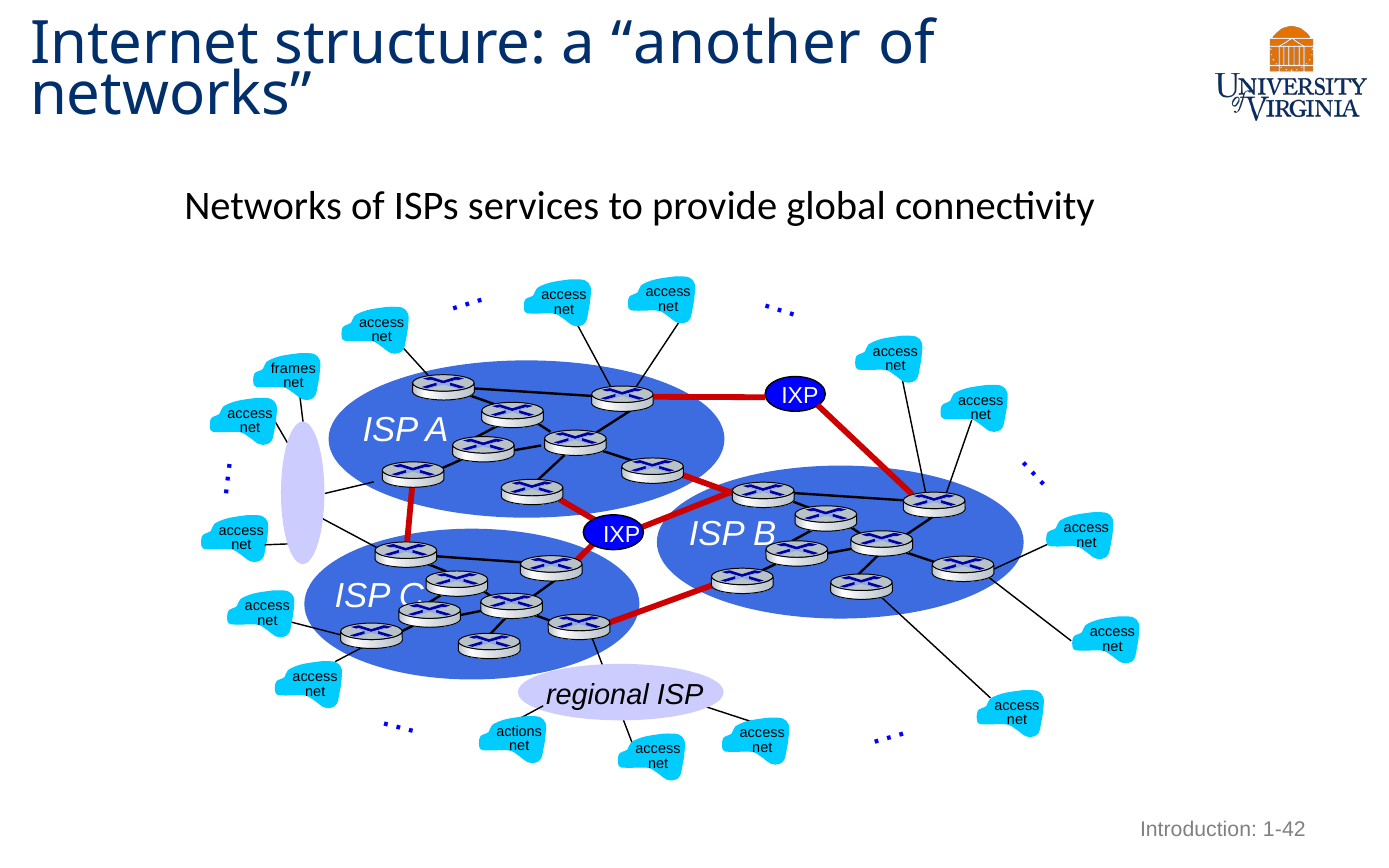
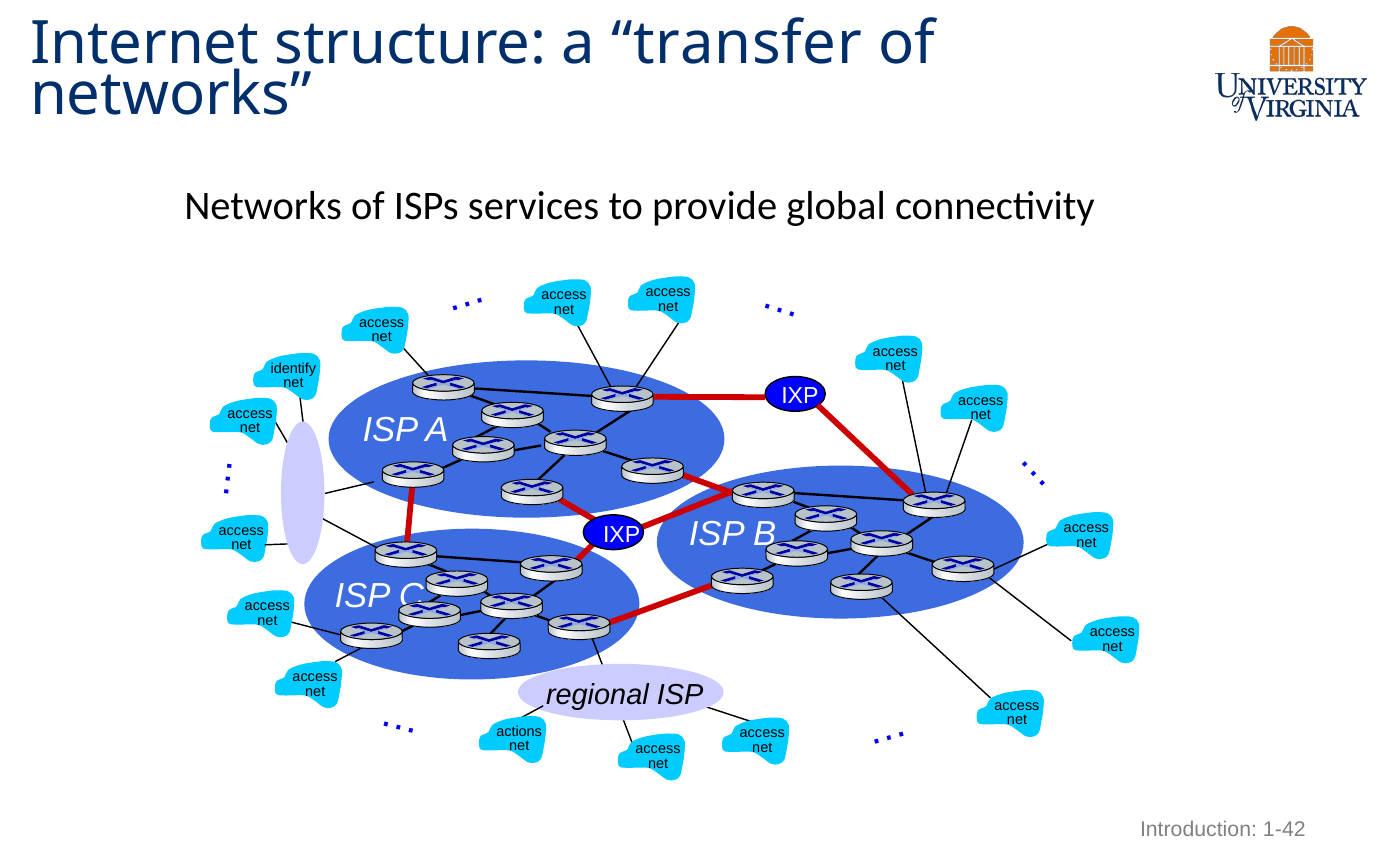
another: another -> transfer
frames: frames -> identify
